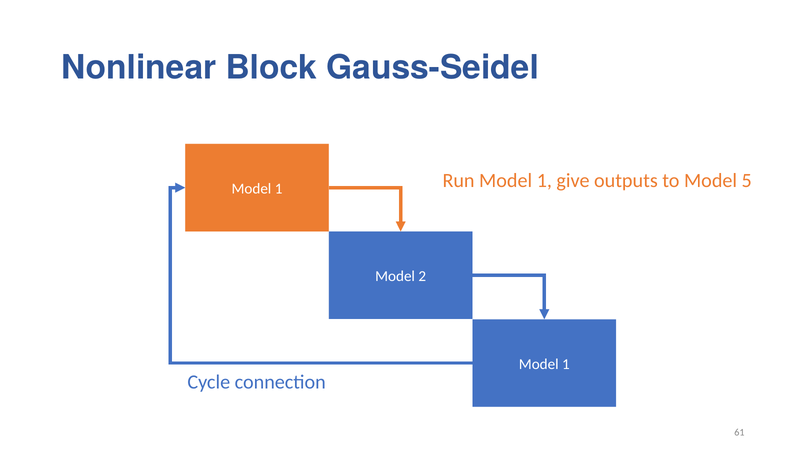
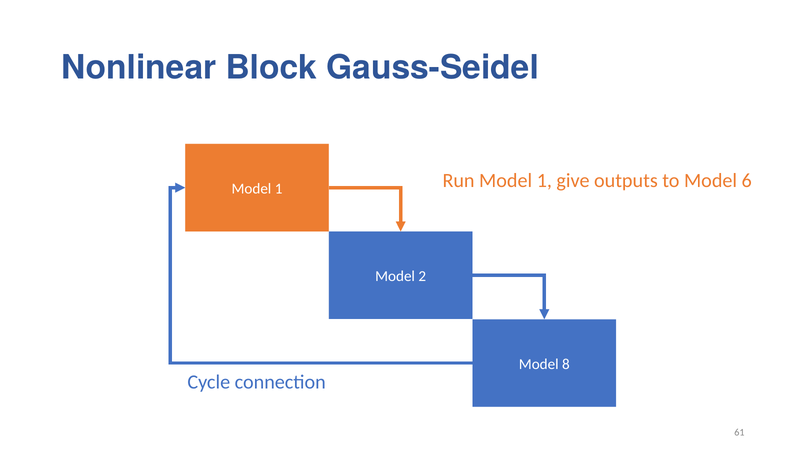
5: 5 -> 6
1 at (566, 364): 1 -> 8
